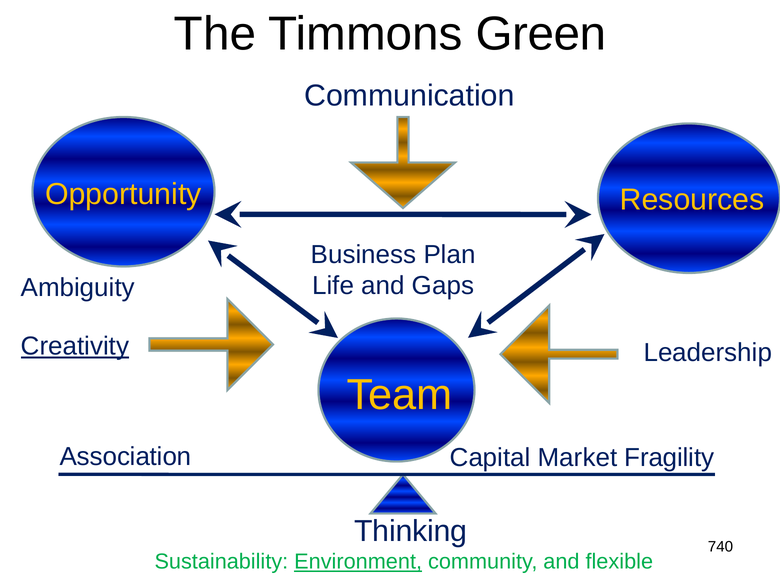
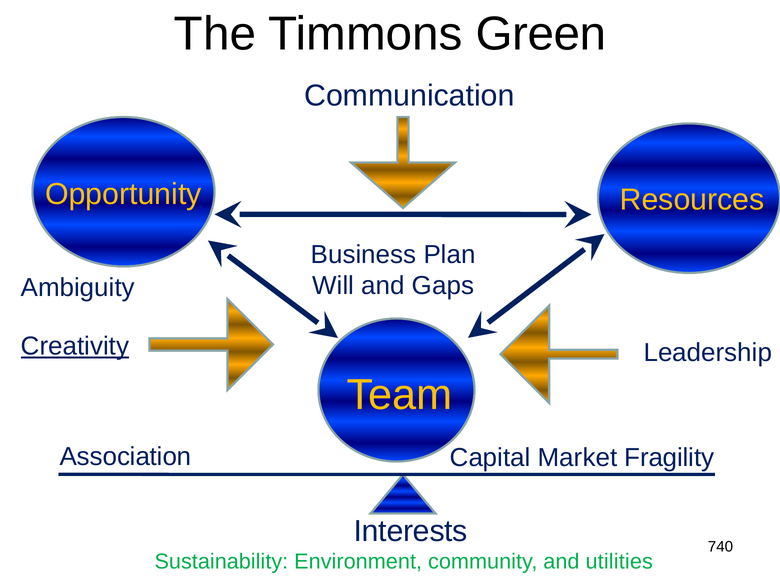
Life: Life -> Will
Thinking: Thinking -> Interests
Environment underline: present -> none
flexible: flexible -> utilities
